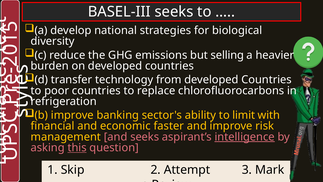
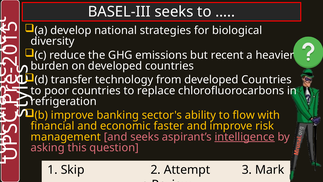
selling: selling -> recent
limit: limit -> flow
this underline: present -> none
